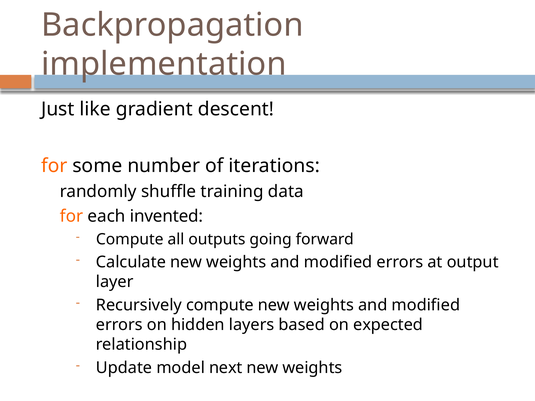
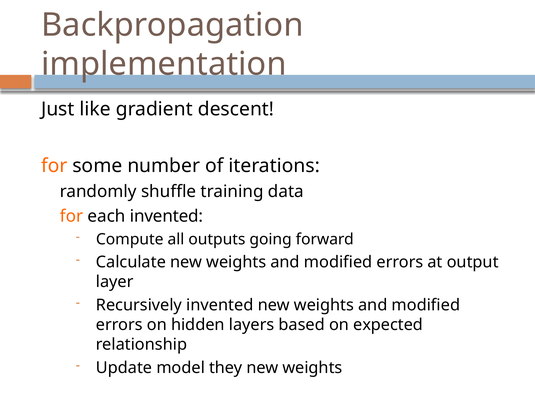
Recursively compute: compute -> invented
next: next -> they
